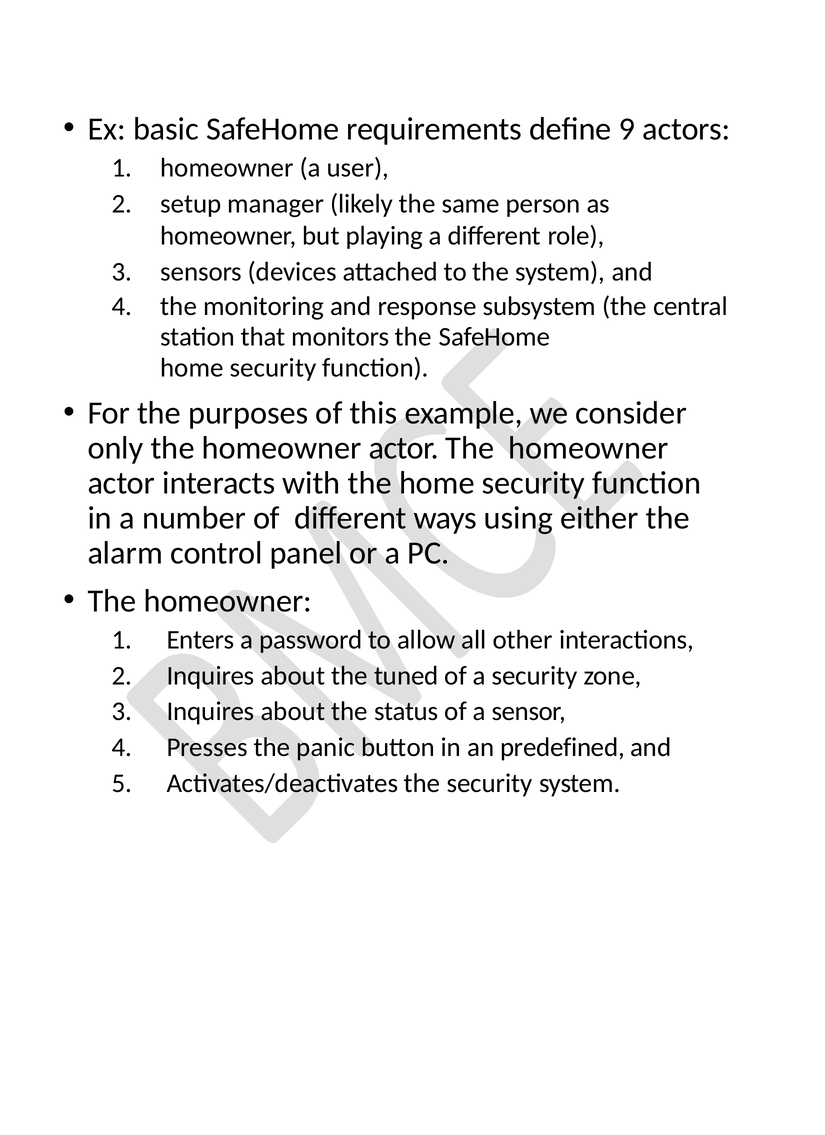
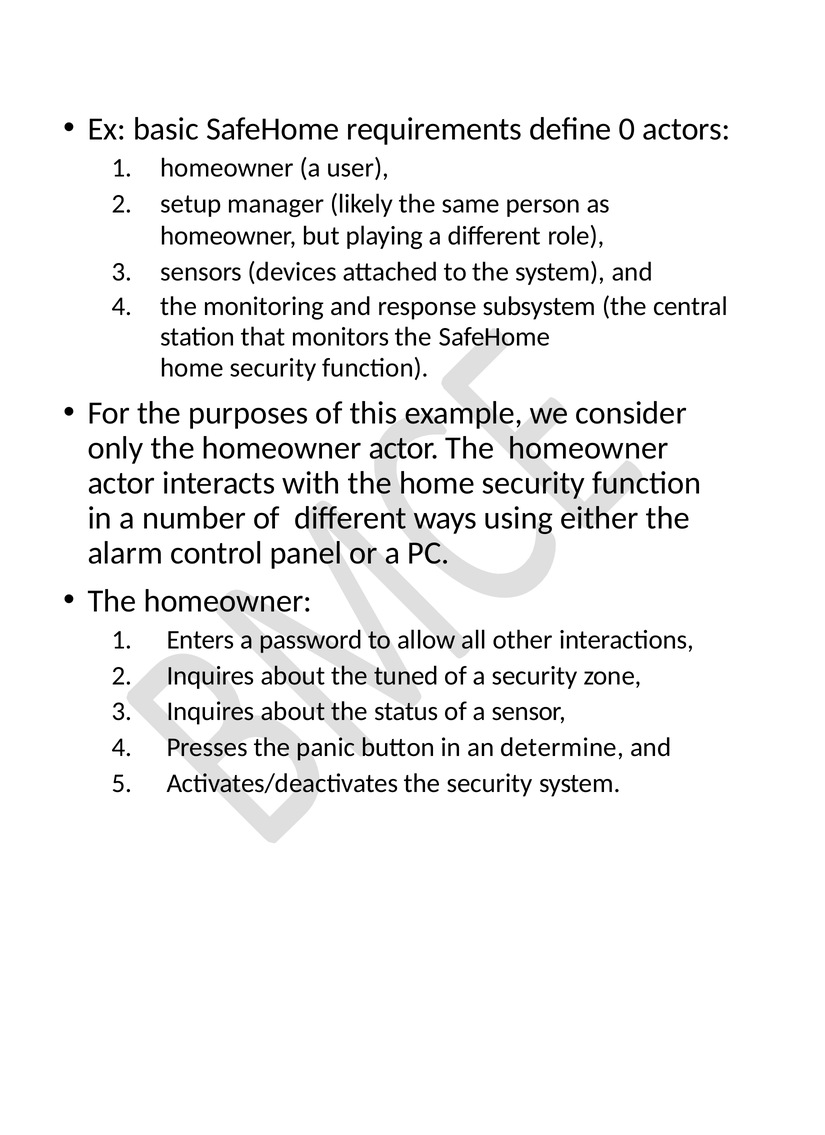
9: 9 -> 0
predefined: predefined -> determine
